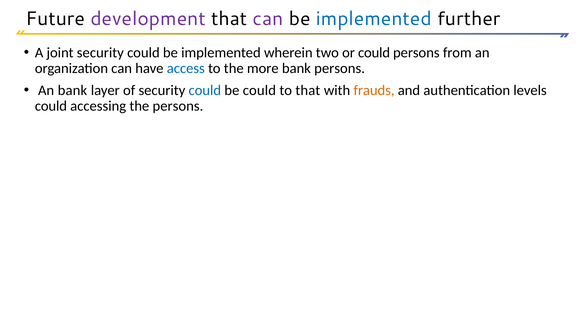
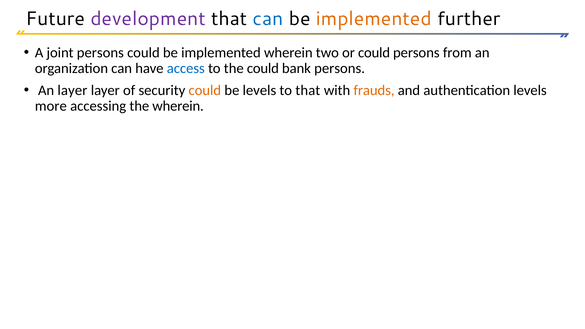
can at (268, 19) colour: purple -> blue
implemented at (374, 19) colour: blue -> orange
joint security: security -> persons
the more: more -> could
An bank: bank -> layer
could at (205, 90) colour: blue -> orange
be could: could -> levels
could at (51, 106): could -> more
the persons: persons -> wherein
